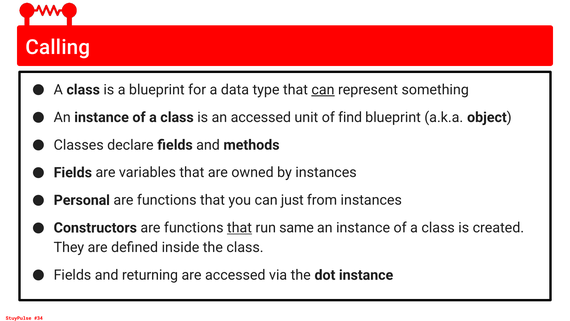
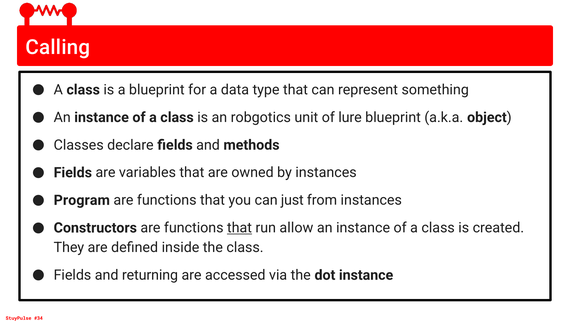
can at (323, 90) underline: present -> none
an accessed: accessed -> robgotics
find: find -> lure
Personal: Personal -> Program
same: same -> allow
